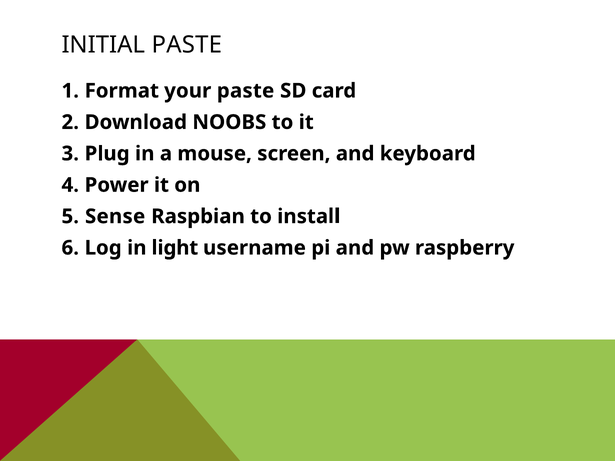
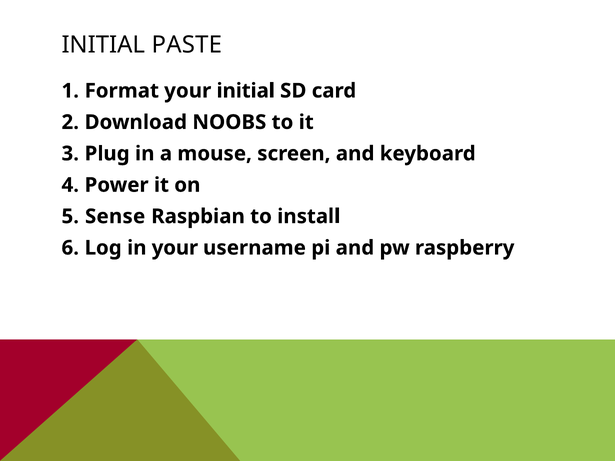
your paste: paste -> initial
in light: light -> your
